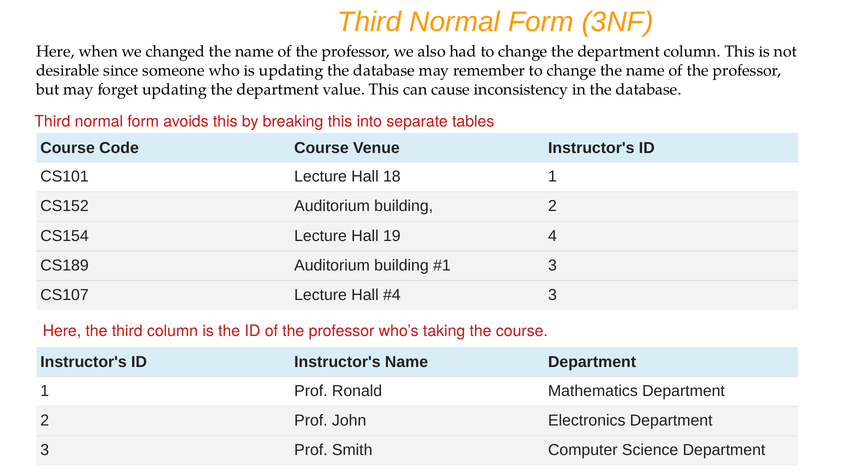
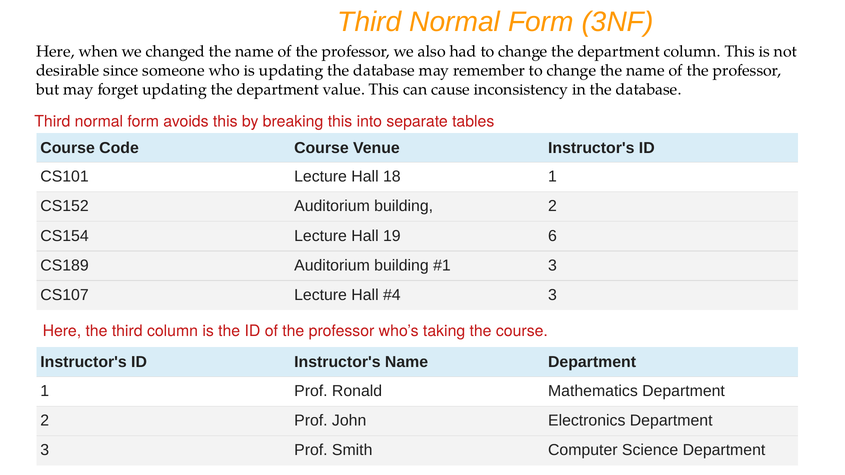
4: 4 -> 6
